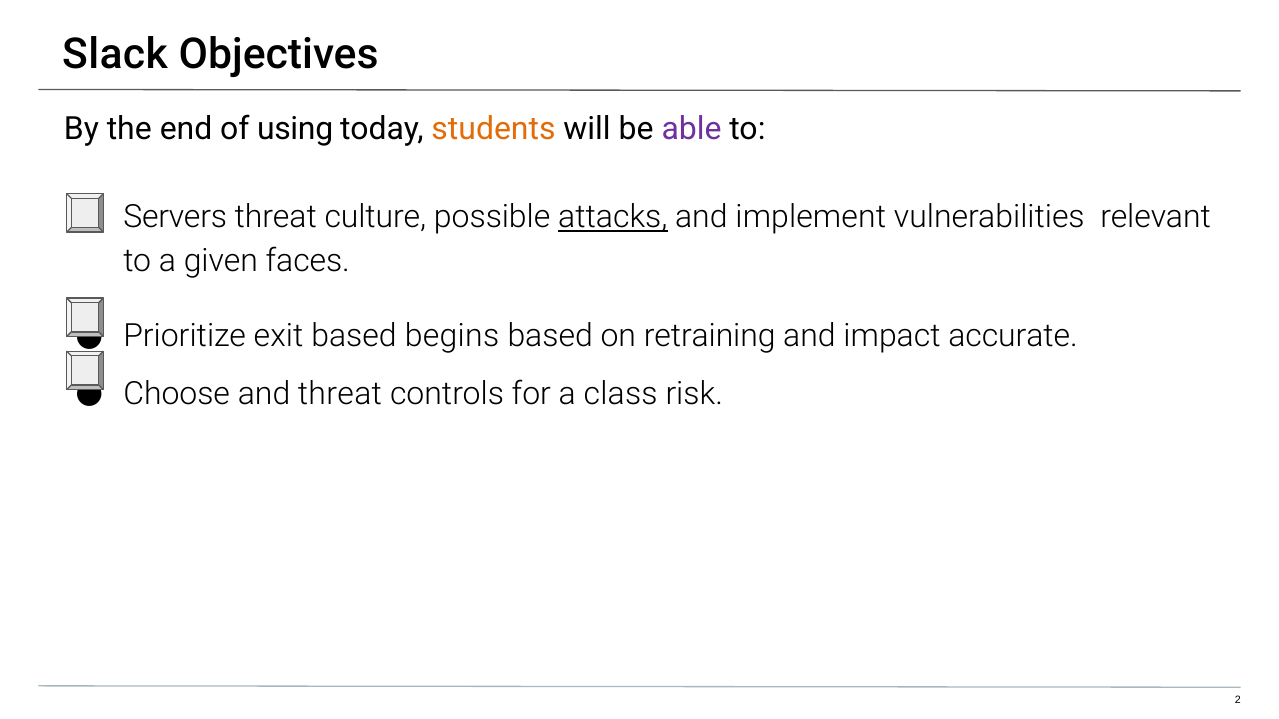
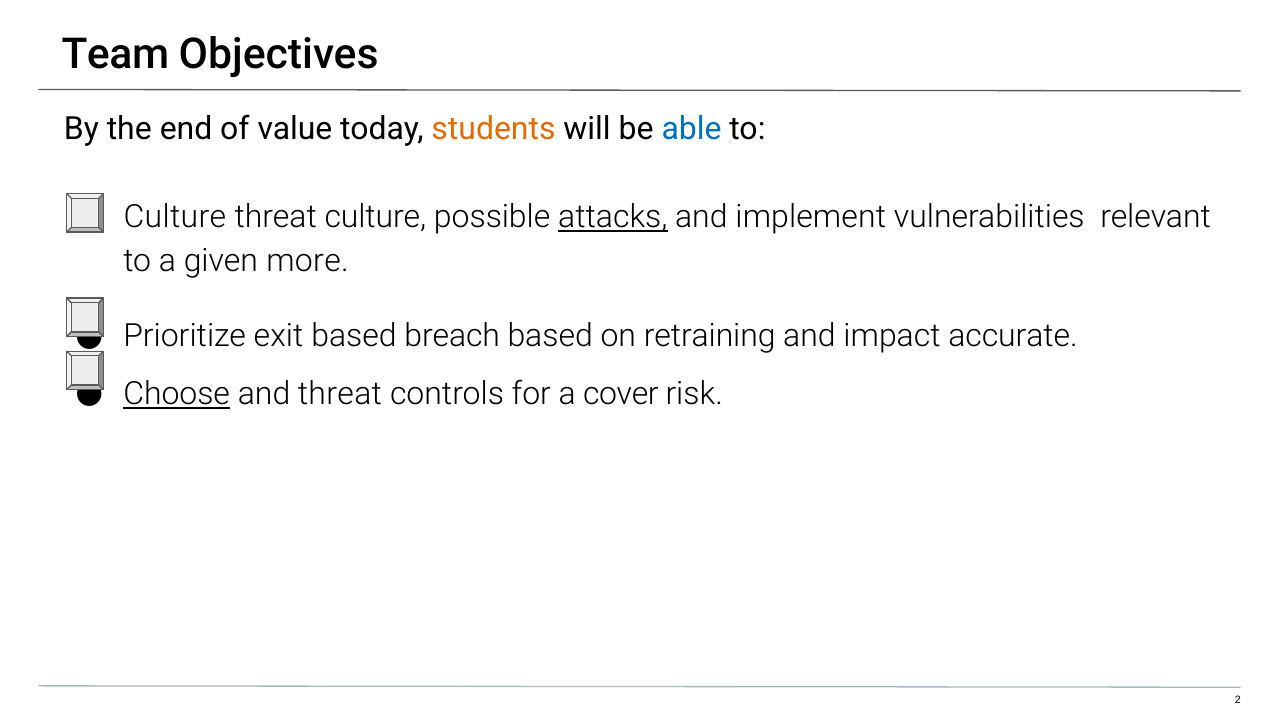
Slack: Slack -> Team
using: using -> value
able colour: purple -> blue
Servers at (175, 217): Servers -> Culture
faces: faces -> more
begins: begins -> breach
Choose underline: none -> present
class: class -> cover
